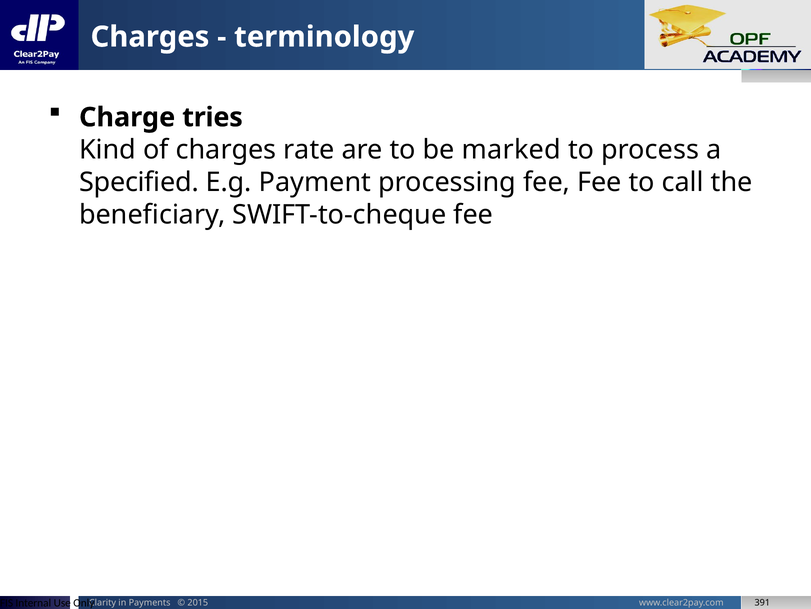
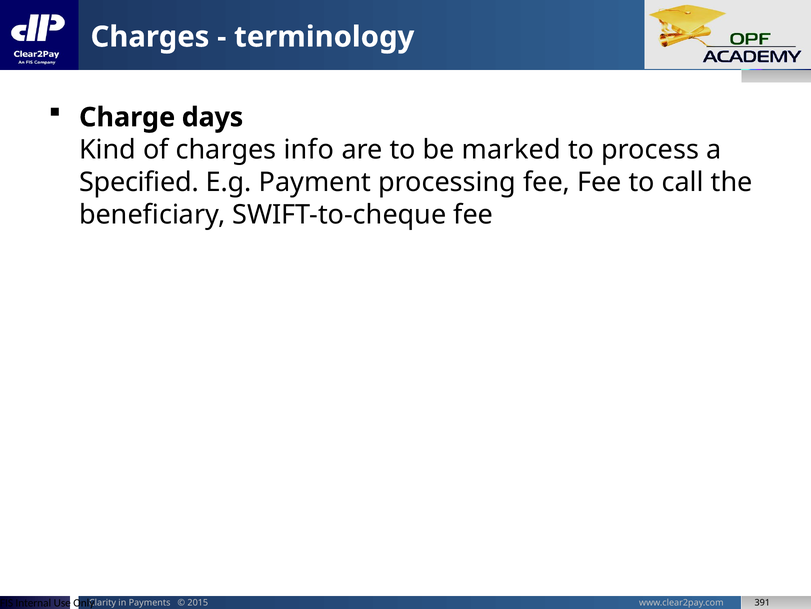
tries: tries -> days
rate: rate -> info
